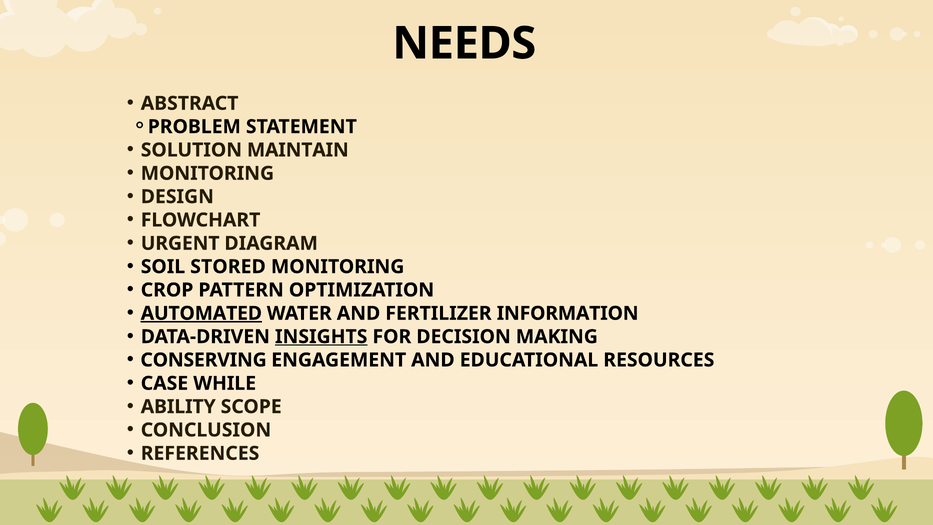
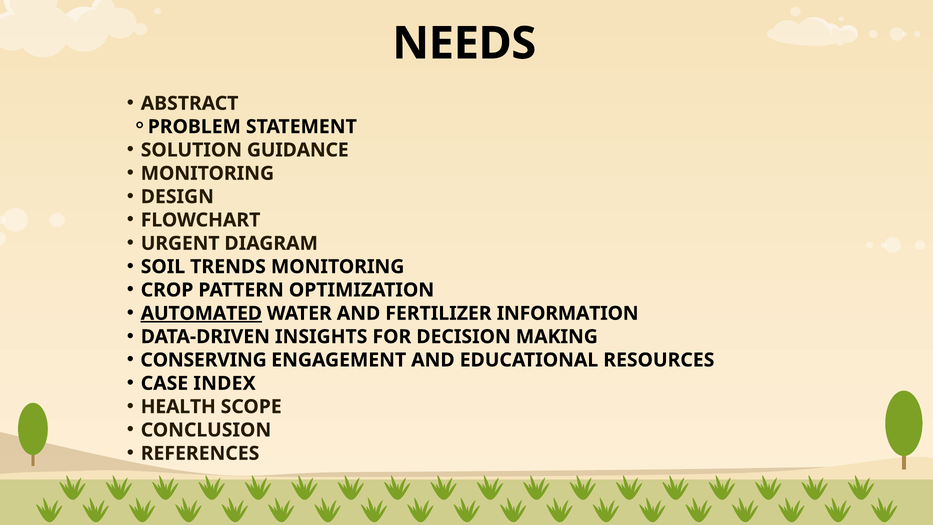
MAINTAIN: MAINTAIN -> GUIDANCE
STORED: STORED -> TRENDS
INSIGHTS underline: present -> none
WHILE: WHILE -> INDEX
ABILITY: ABILITY -> HEALTH
